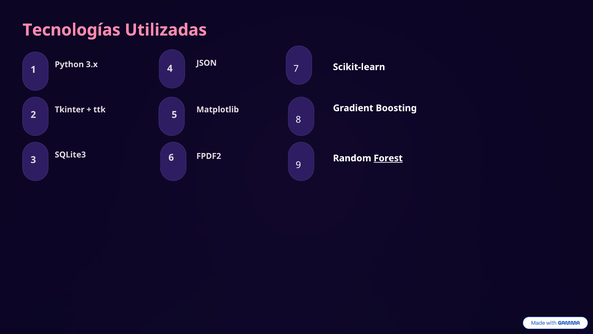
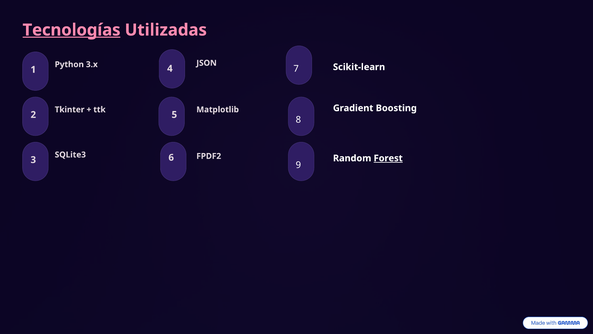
Tecnologías underline: none -> present
